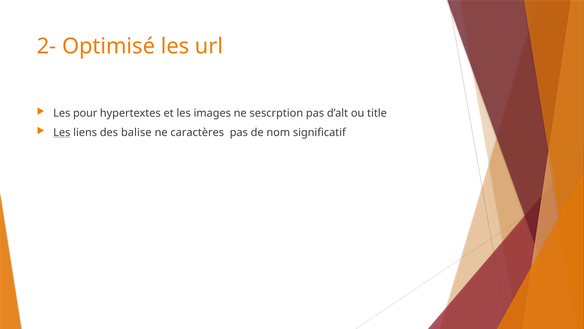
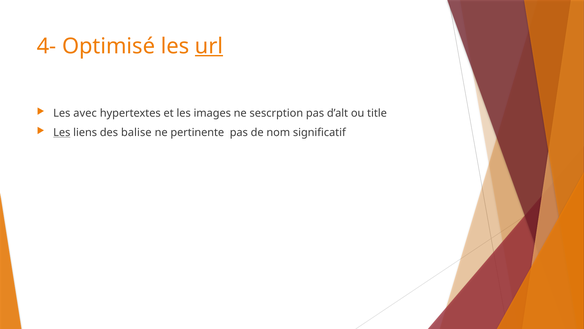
2-: 2- -> 4-
url underline: none -> present
pour: pour -> avec
caractères: caractères -> pertinente
